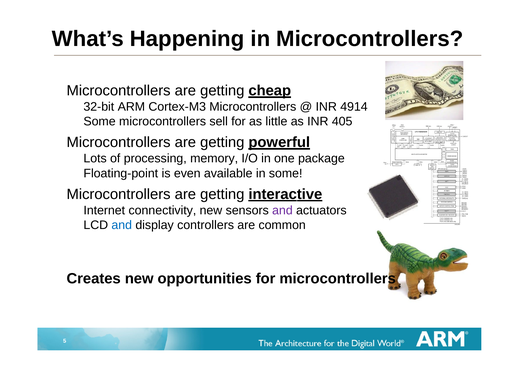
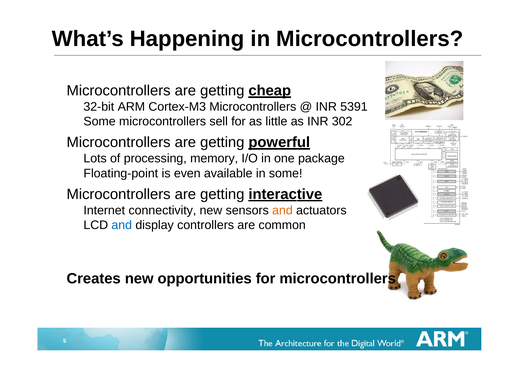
4914: 4914 -> 5391
405: 405 -> 302
and at (282, 210) colour: purple -> orange
